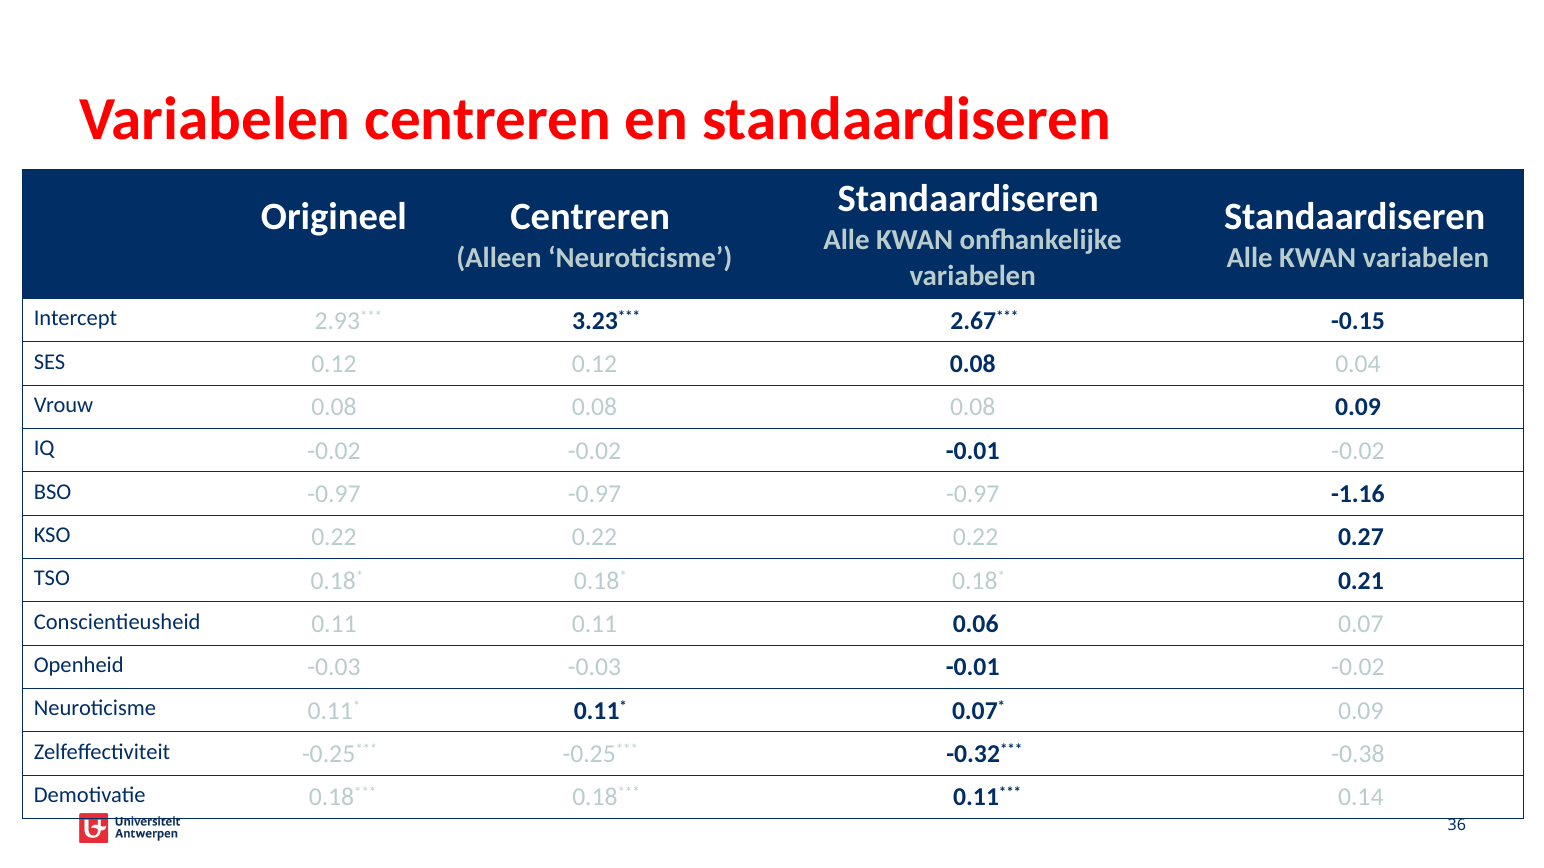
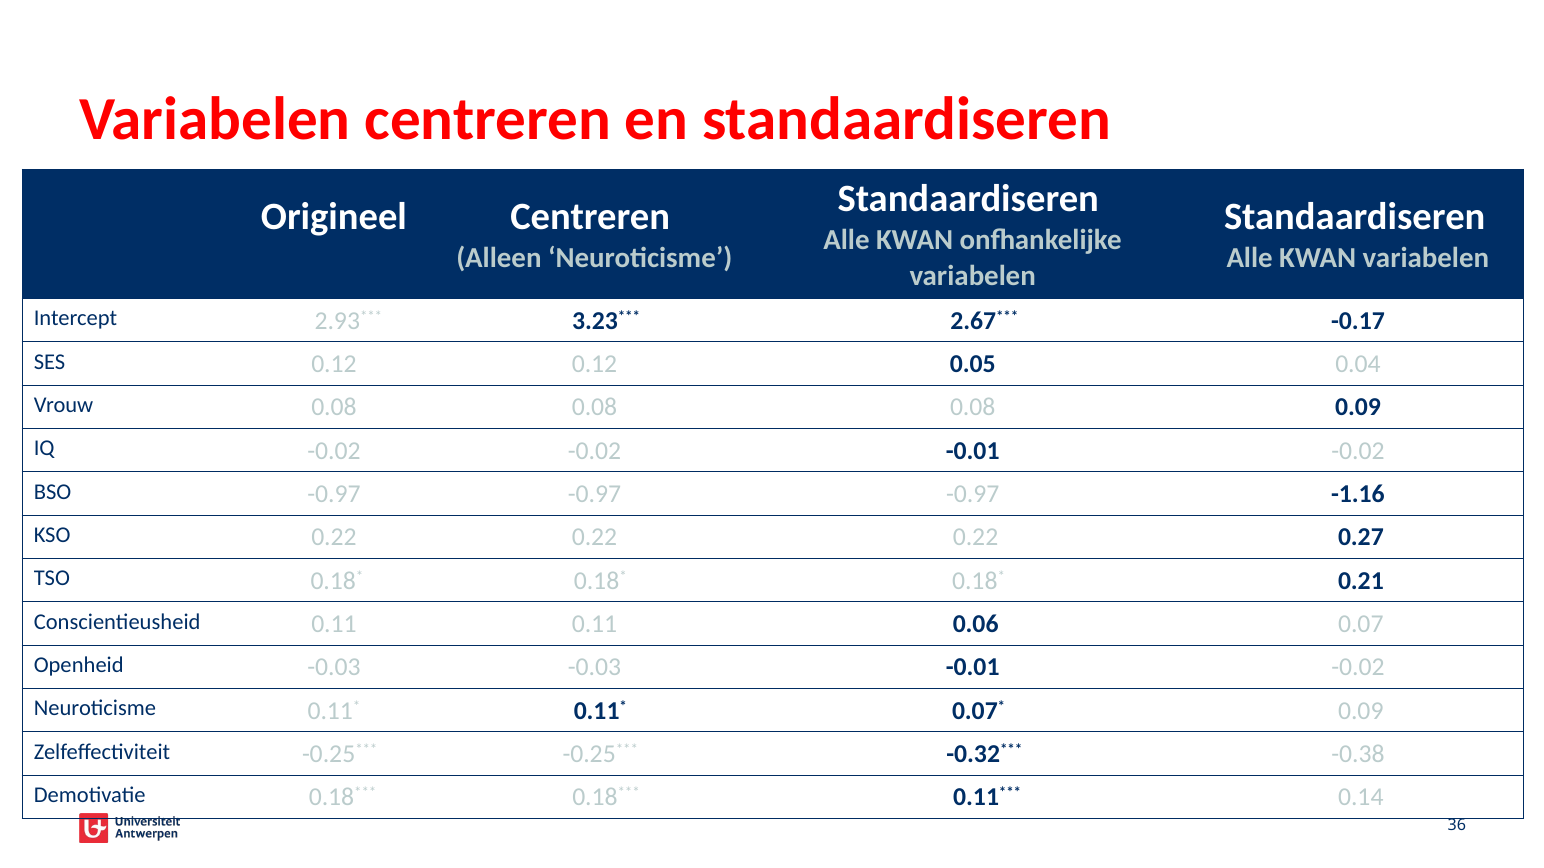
-0.15: -0.15 -> -0.17
0.12 0.08: 0.08 -> 0.05
